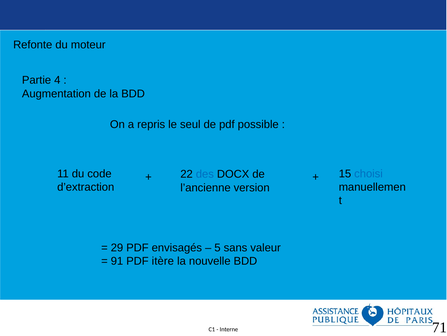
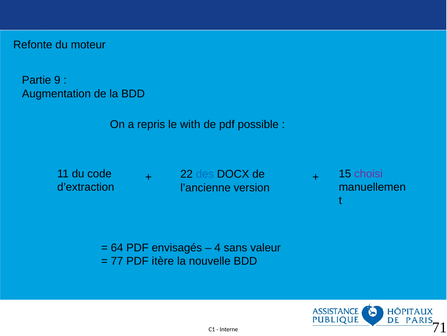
4: 4 -> 9
seul: seul -> with
choisi colour: blue -> purple
29: 29 -> 64
5: 5 -> 4
91: 91 -> 77
